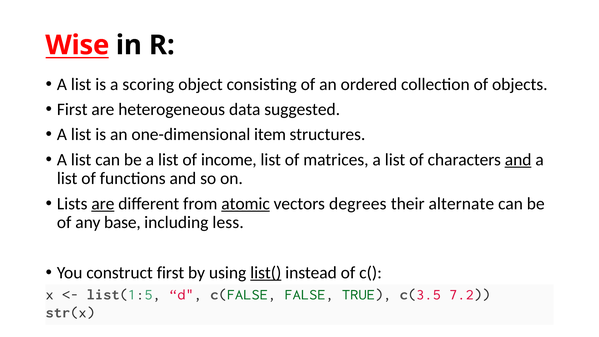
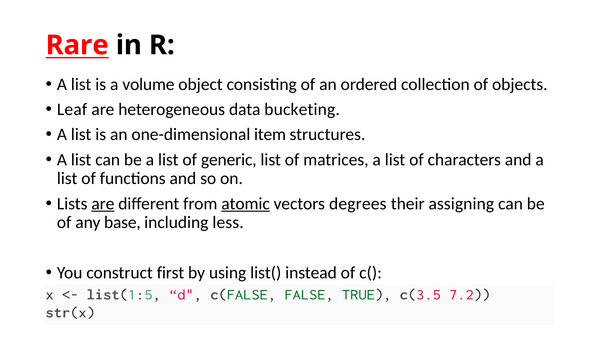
Wise: Wise -> Rare
scoring: scoring -> volume
First at (72, 109): First -> Leaf
suggested: suggested -> bucketing
income: income -> generic
and at (518, 160) underline: present -> none
alternate: alternate -> assigning
list( underline: present -> none
